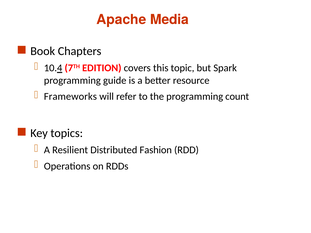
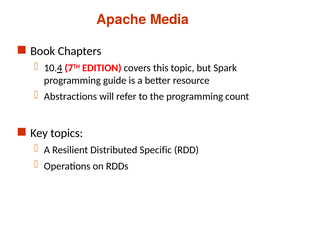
Frameworks: Frameworks -> Abstractions
Fashion: Fashion -> Specific
